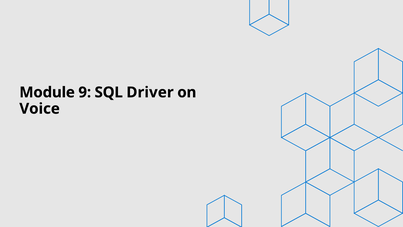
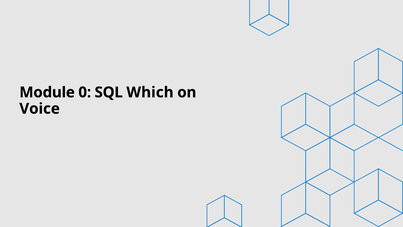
9: 9 -> 0
Driver: Driver -> Which
